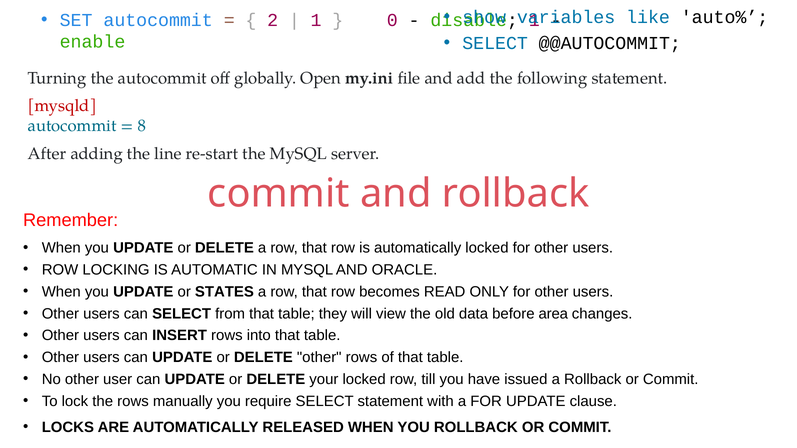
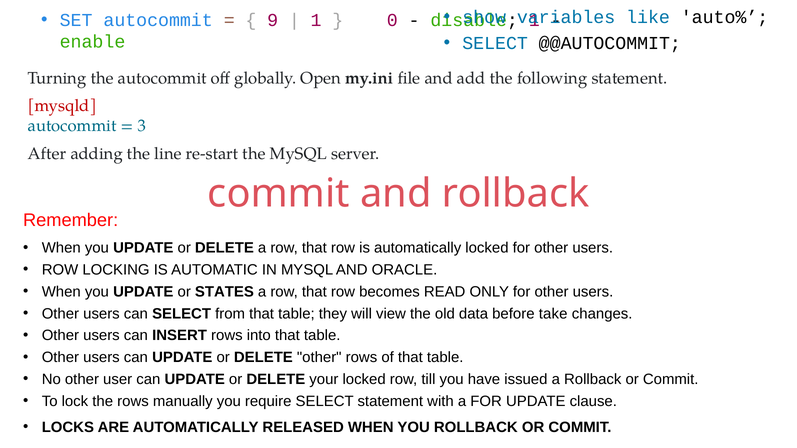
2: 2 -> 9
8: 8 -> 3
area: area -> take
